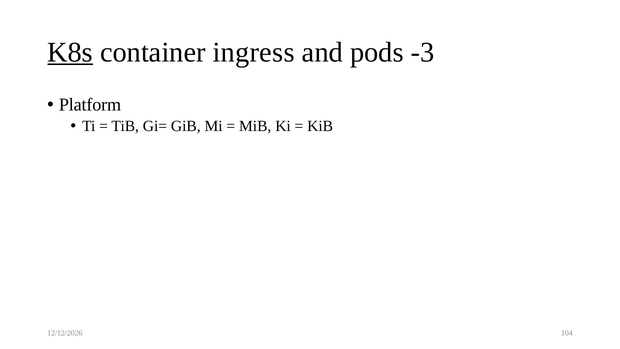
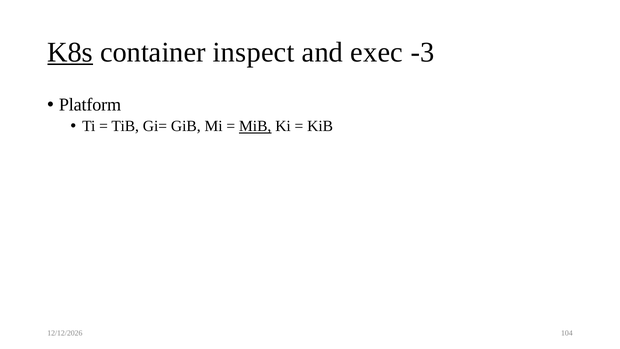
ingress: ingress -> inspect
pods: pods -> exec
MiB underline: none -> present
